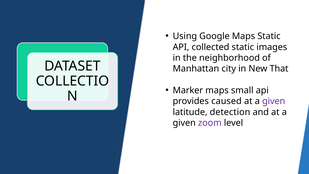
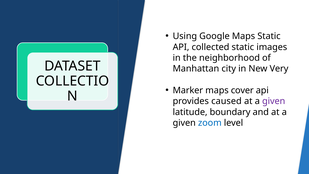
That: That -> Very
small: small -> cover
detection: detection -> boundary
zoom colour: purple -> blue
